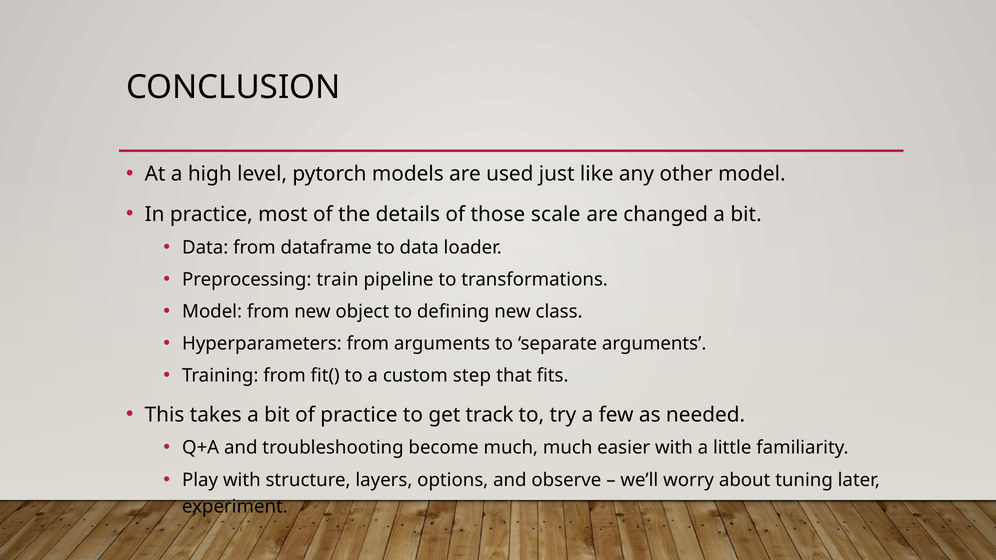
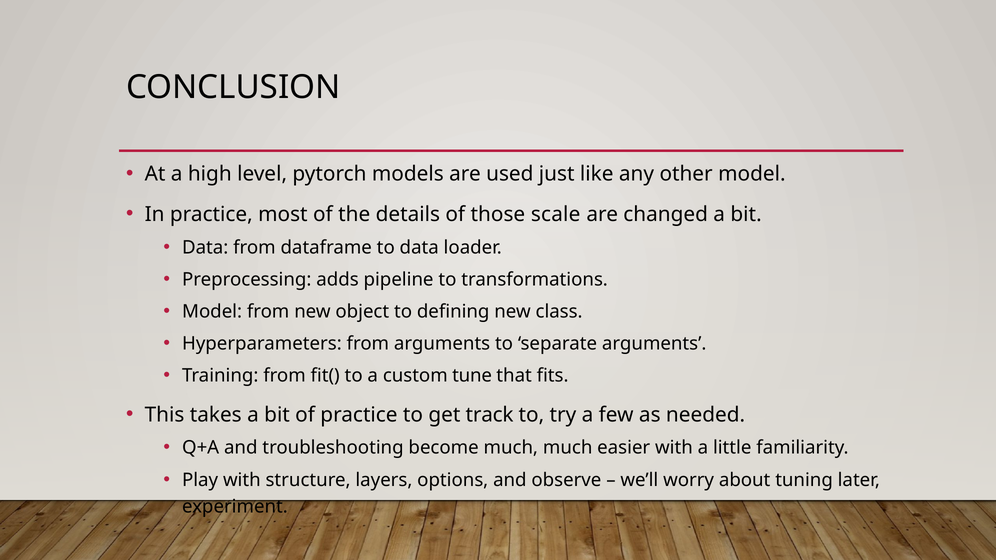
train: train -> adds
step: step -> tune
